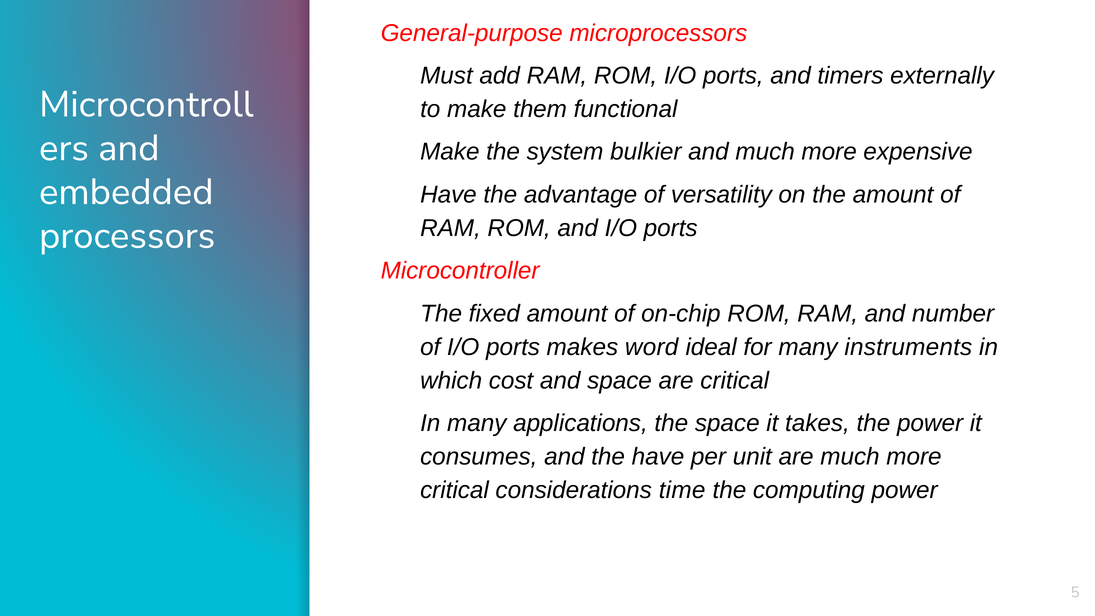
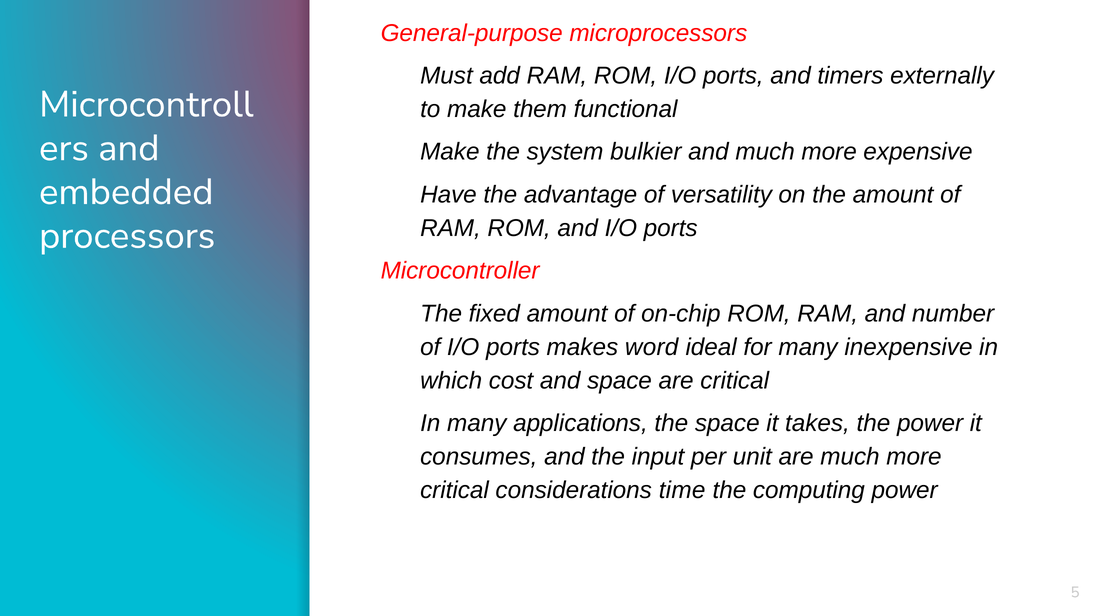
instruments: instruments -> inexpensive
the have: have -> input
